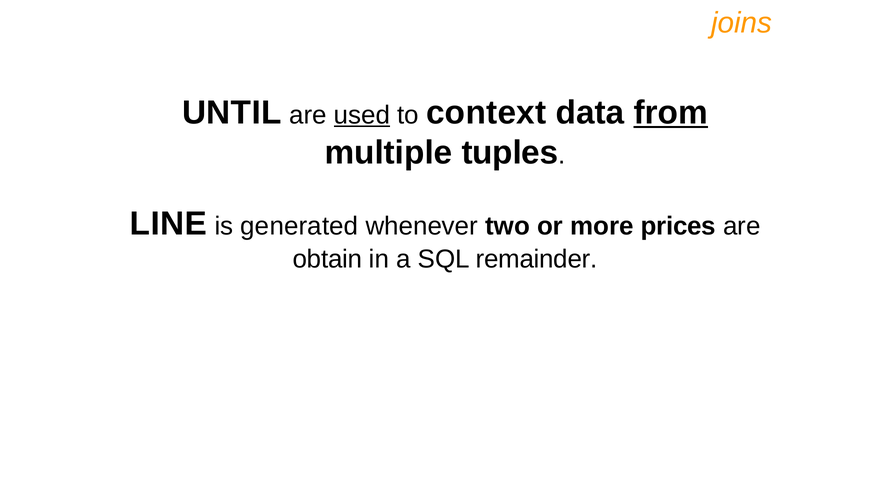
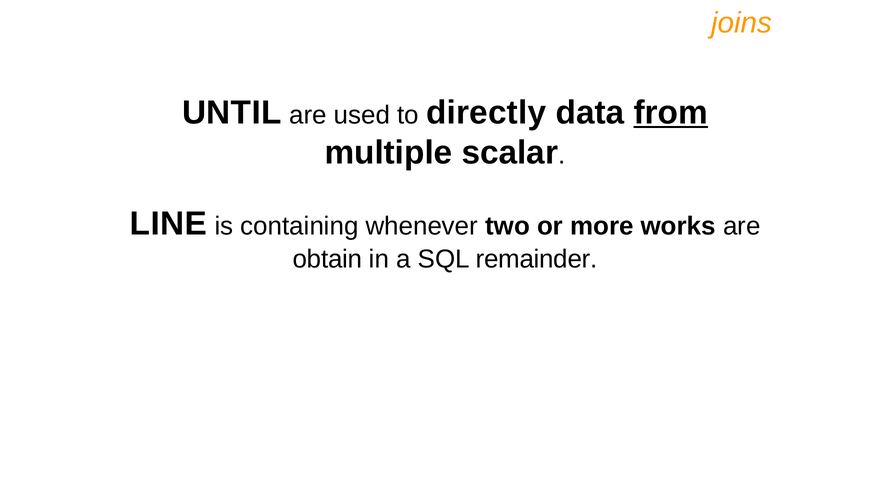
used underline: present -> none
context: context -> directly
tuples: tuples -> scalar
generated: generated -> containing
prices: prices -> works
